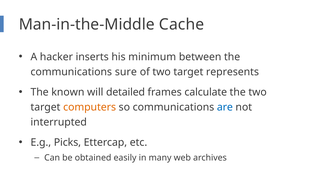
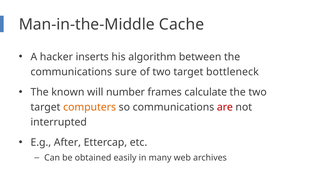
minimum: minimum -> algorithm
represents: represents -> bottleneck
detailed: detailed -> number
are colour: blue -> red
Picks: Picks -> After
